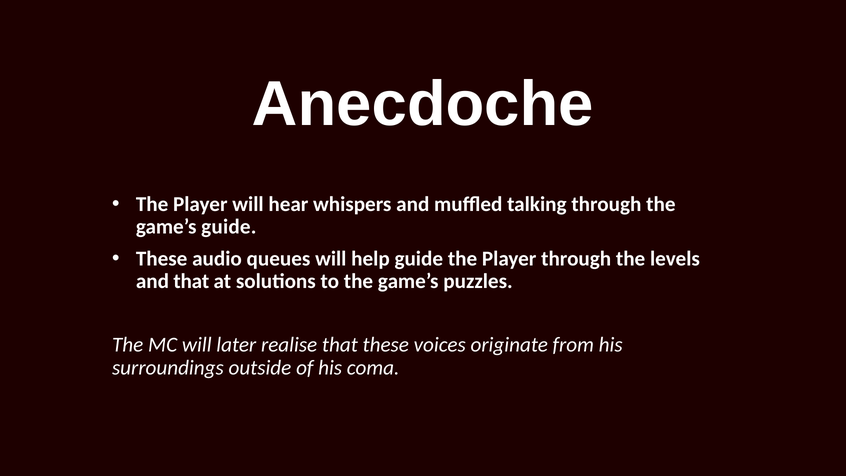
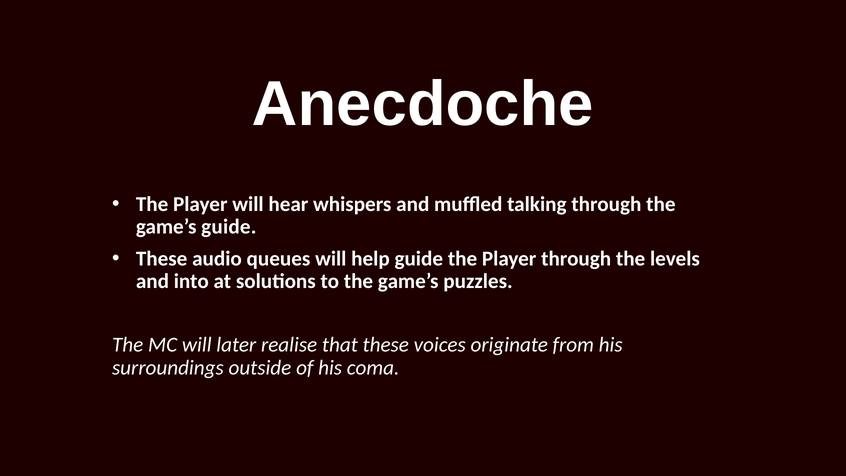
and that: that -> into
